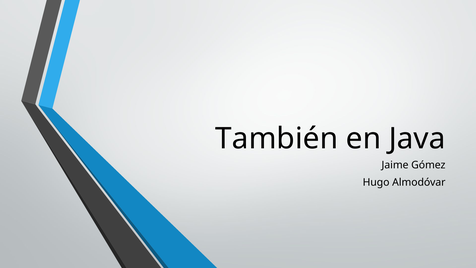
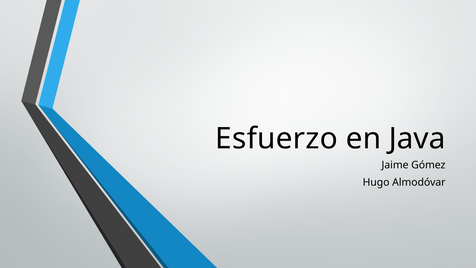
También: También -> Esfuerzo
